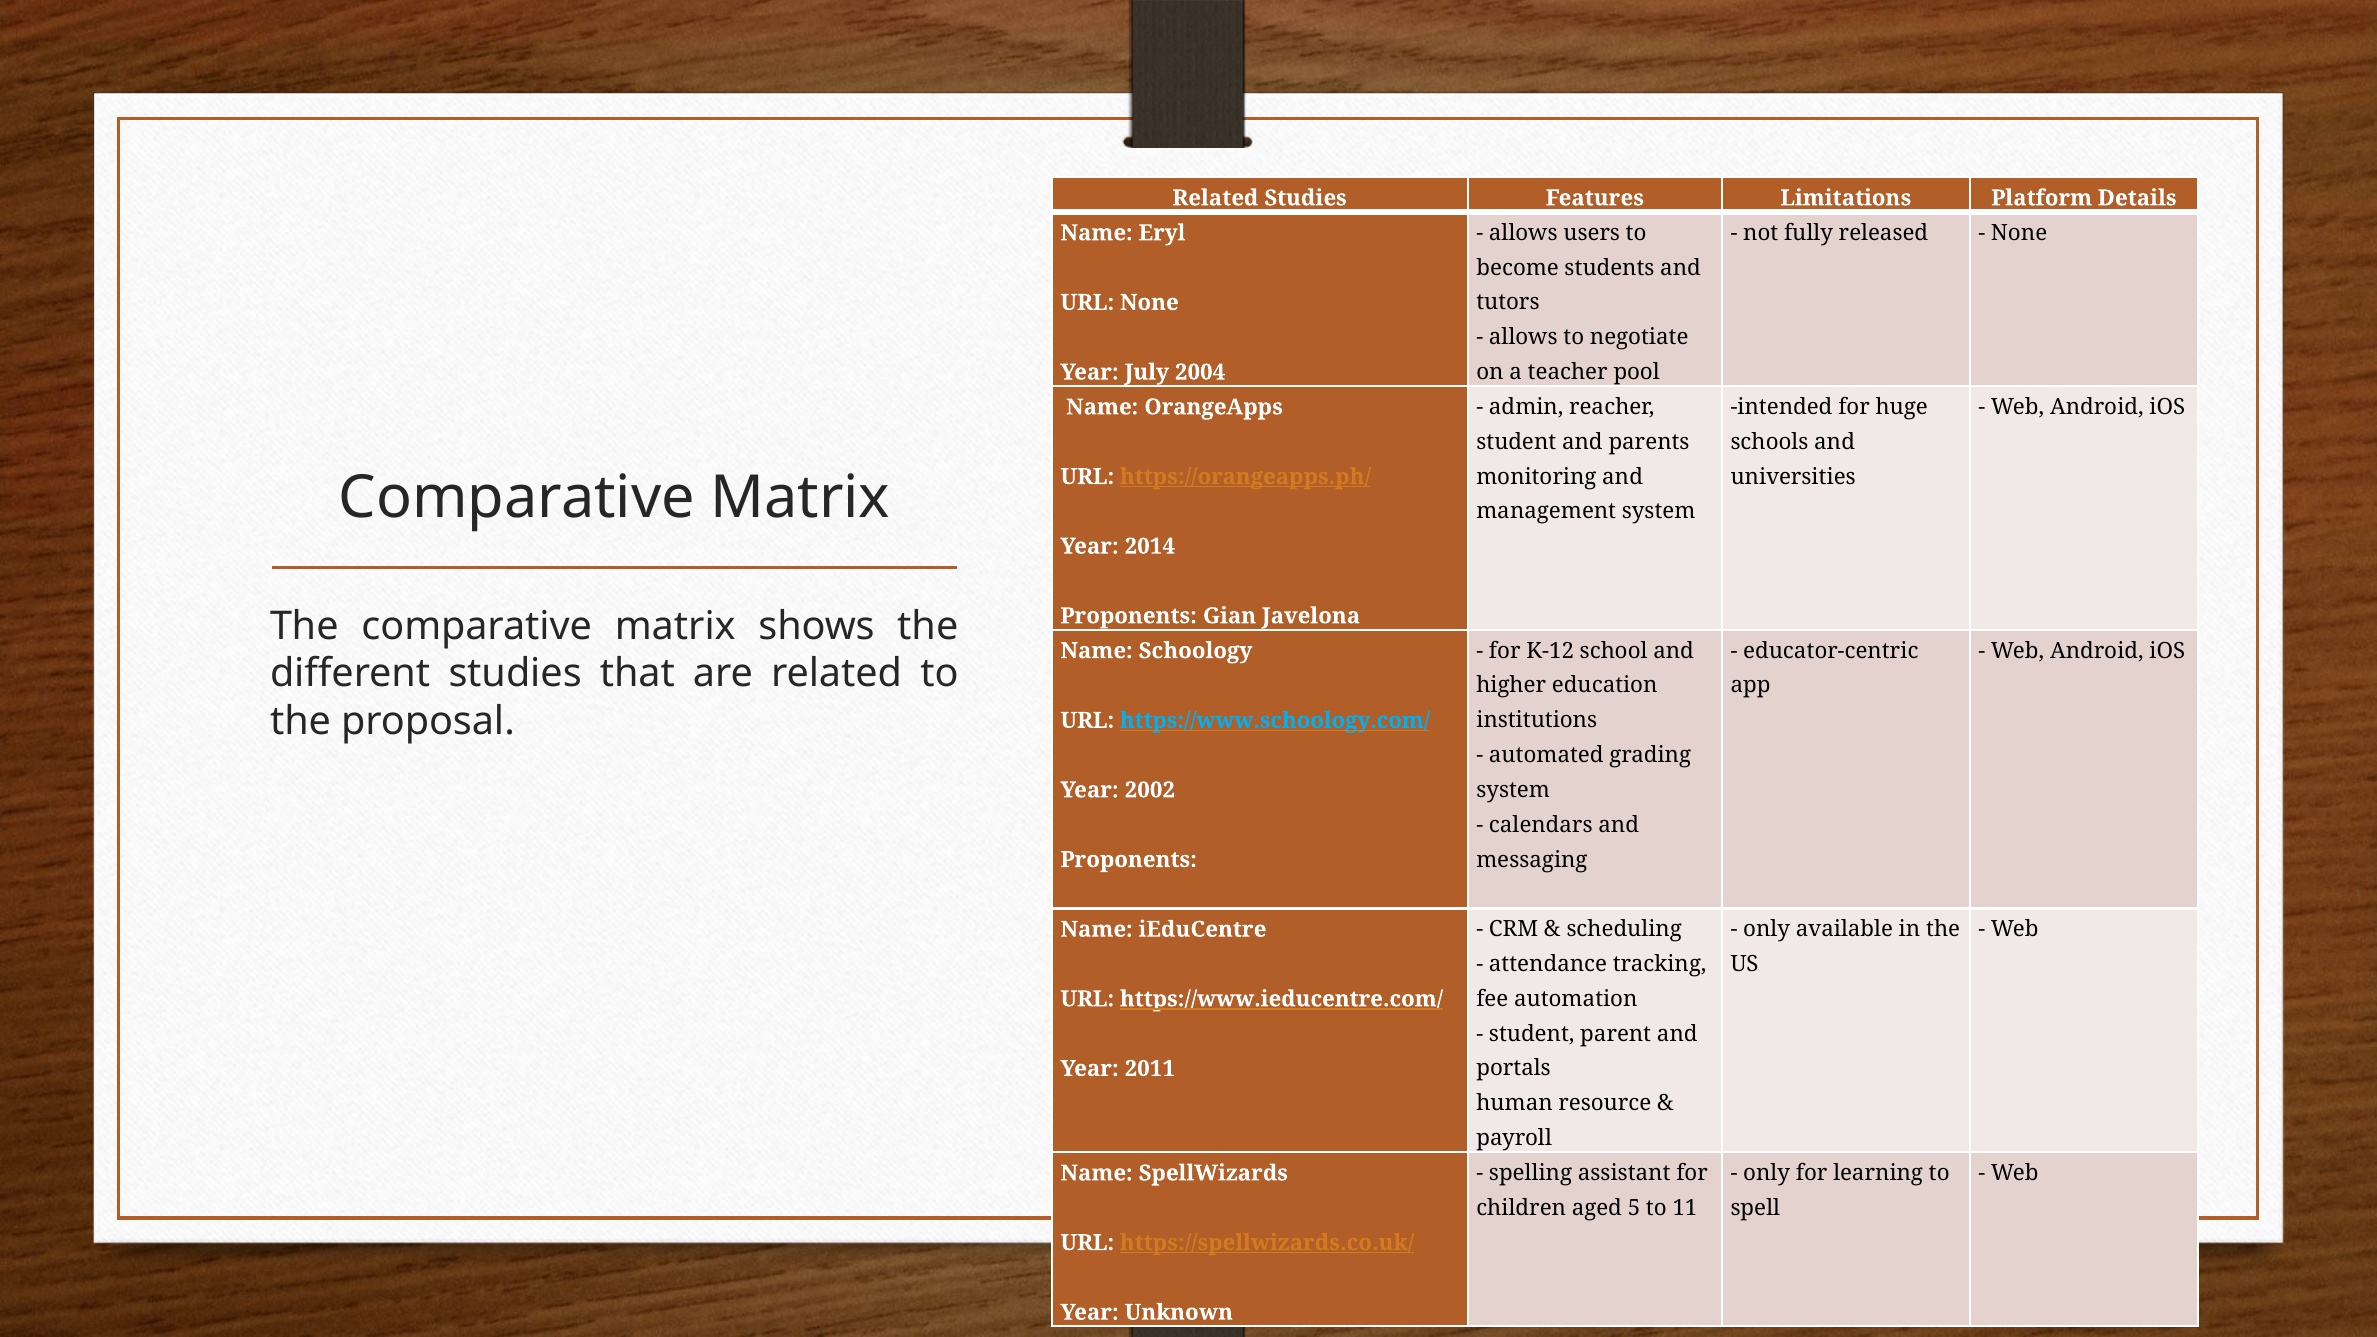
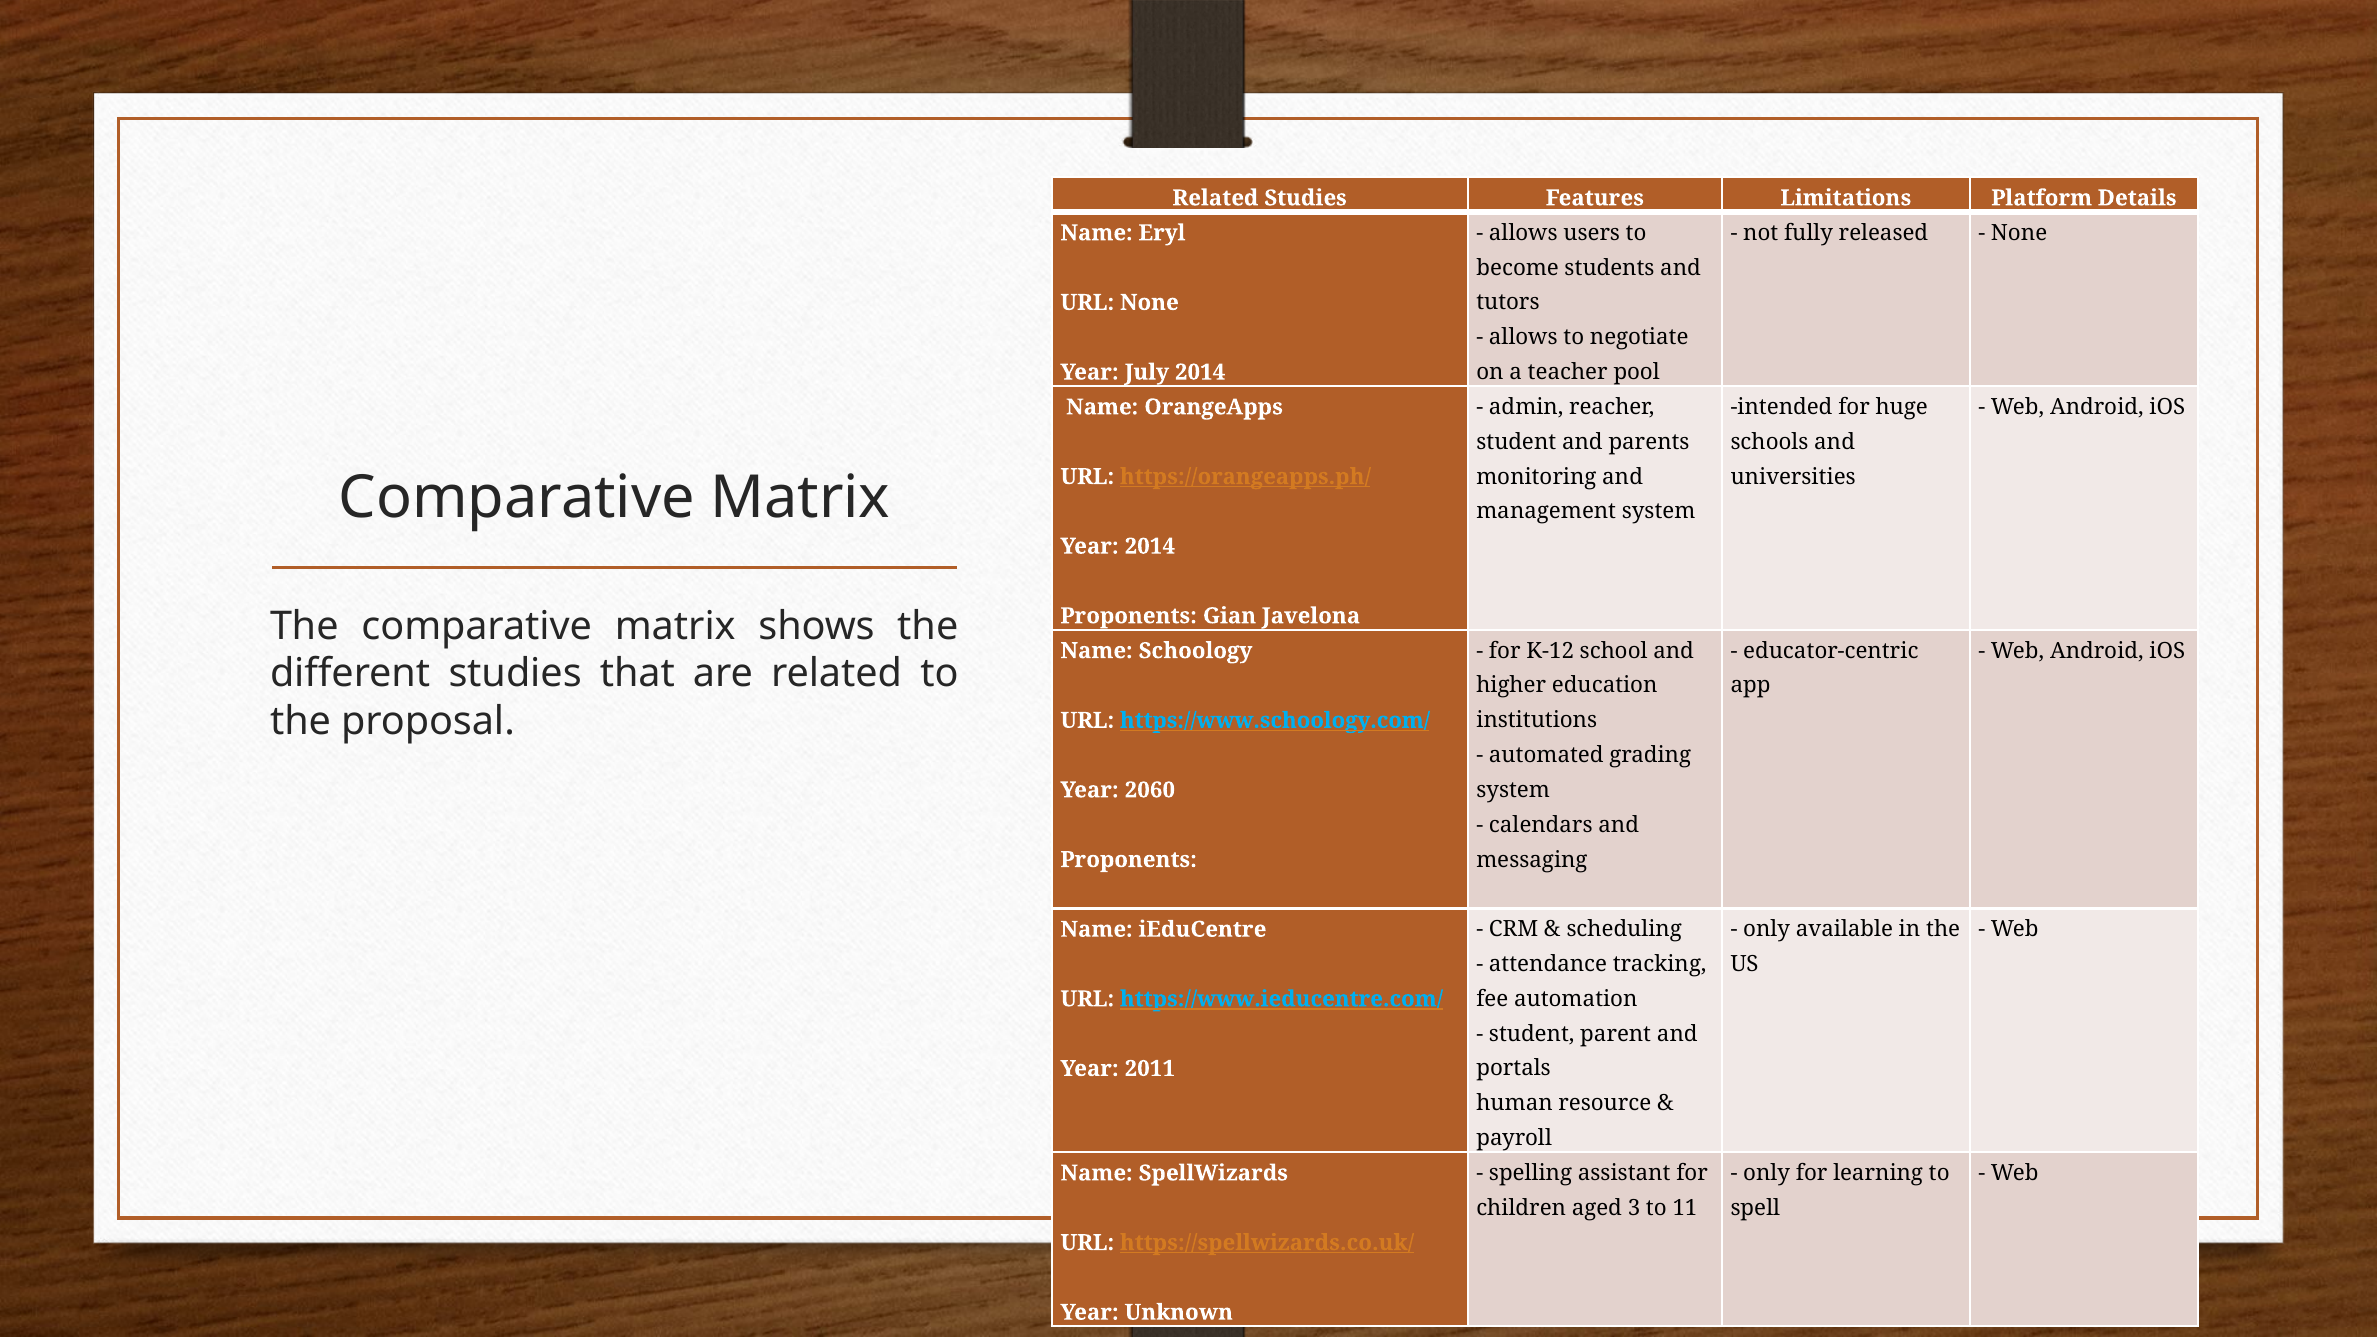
July 2004: 2004 -> 2014
2002: 2002 -> 2060
https://www.ieducentre.com/ colour: white -> light blue
5: 5 -> 3
